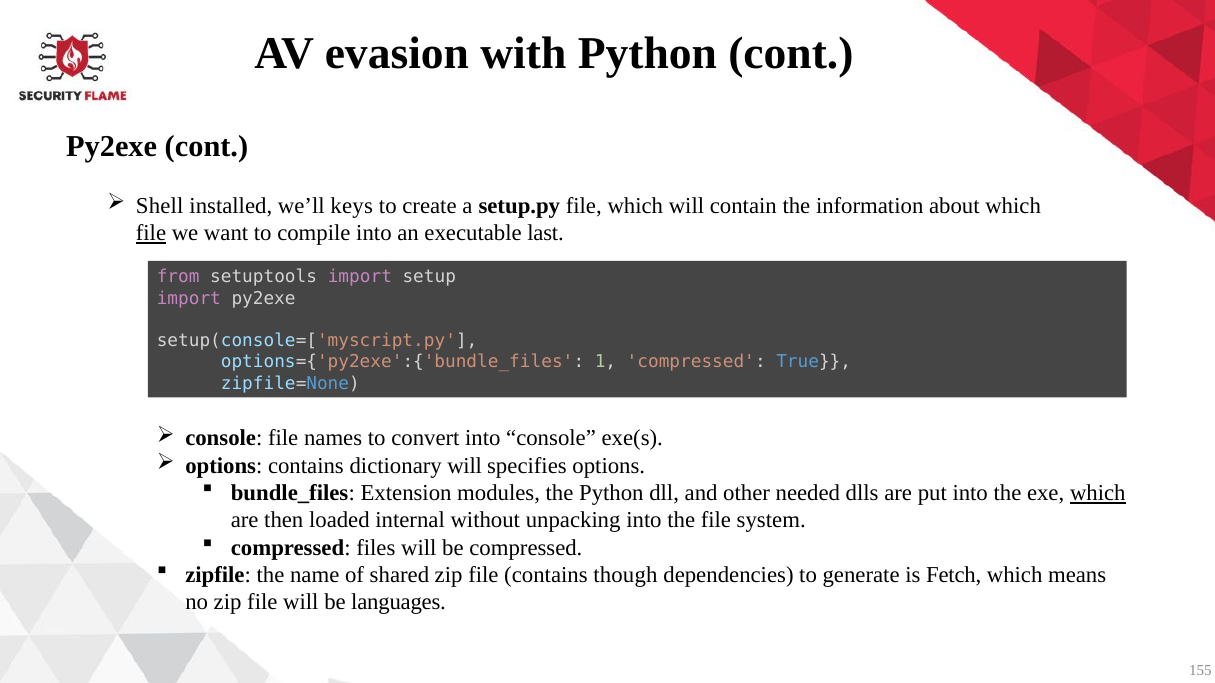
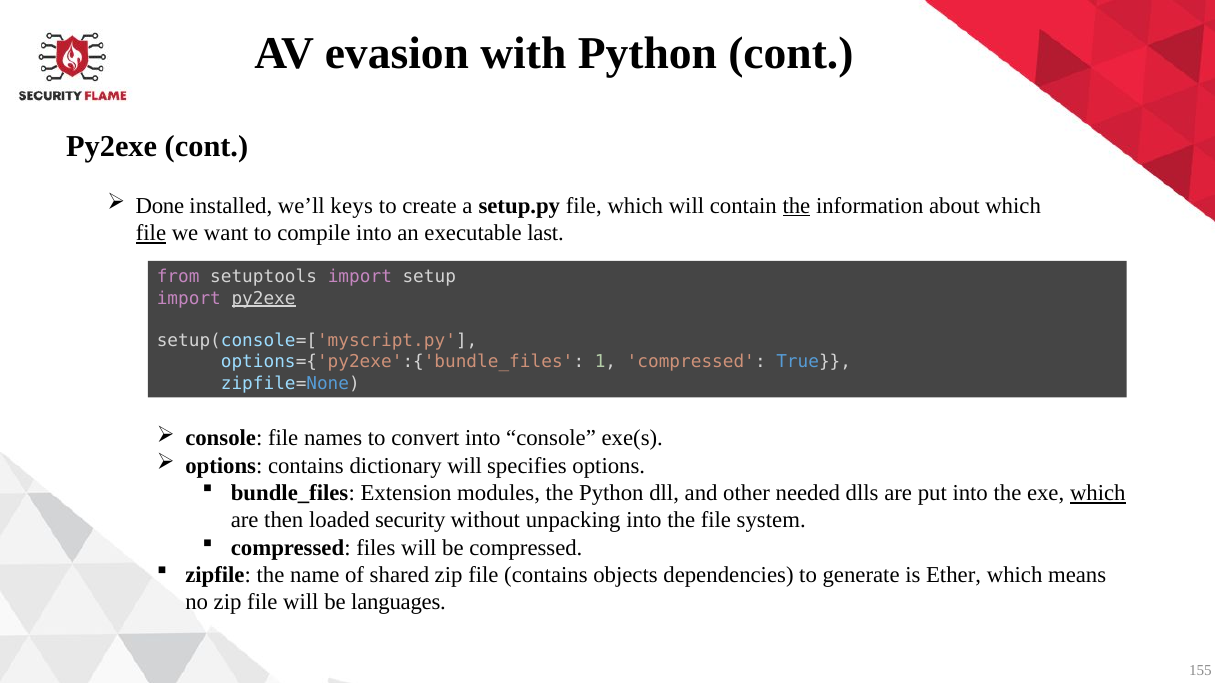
Shell: Shell -> Done
the at (796, 206) underline: none -> present
py2exe at (264, 299) underline: none -> present
internal: internal -> security
though: though -> objects
Fetch: Fetch -> Ether
